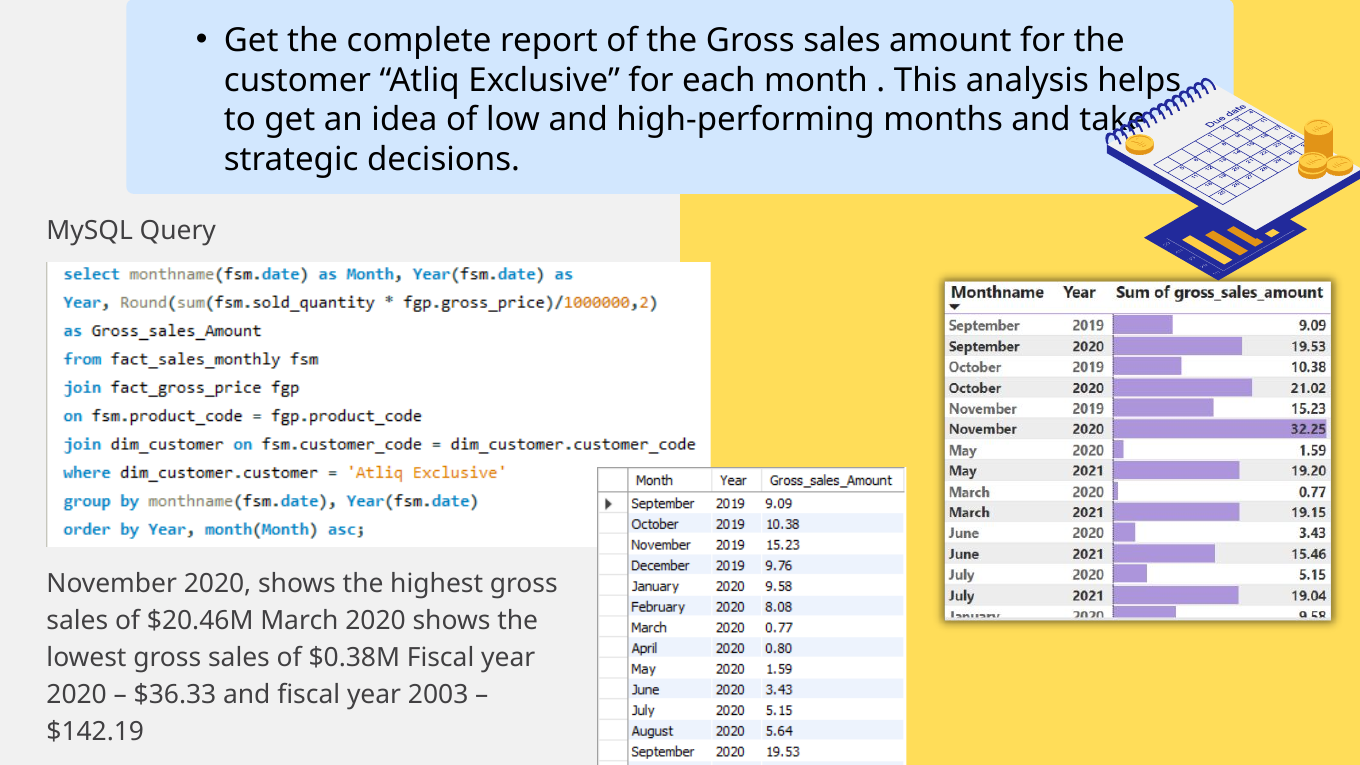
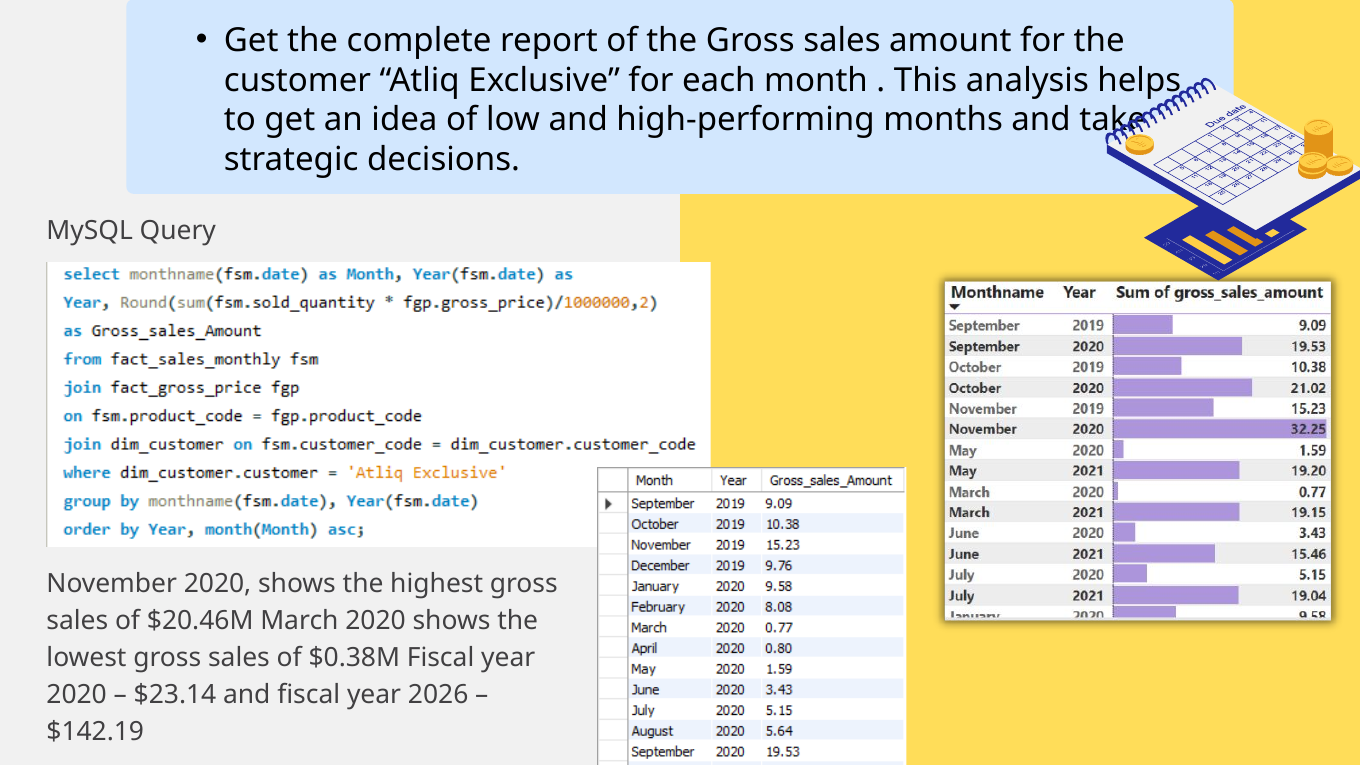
$36.33: $36.33 -> $23.14
2003: 2003 -> 2026
